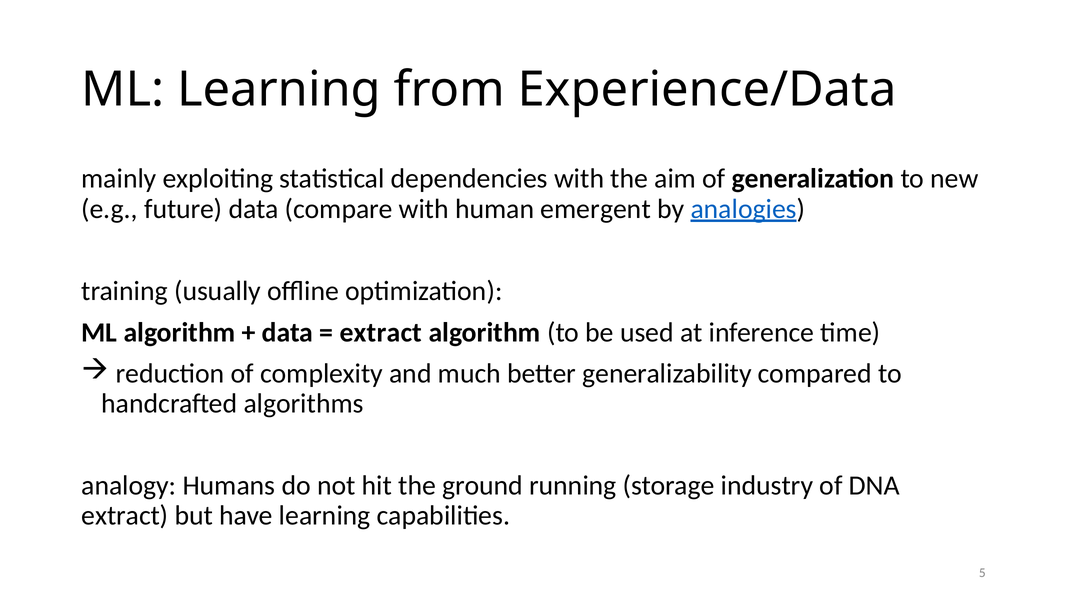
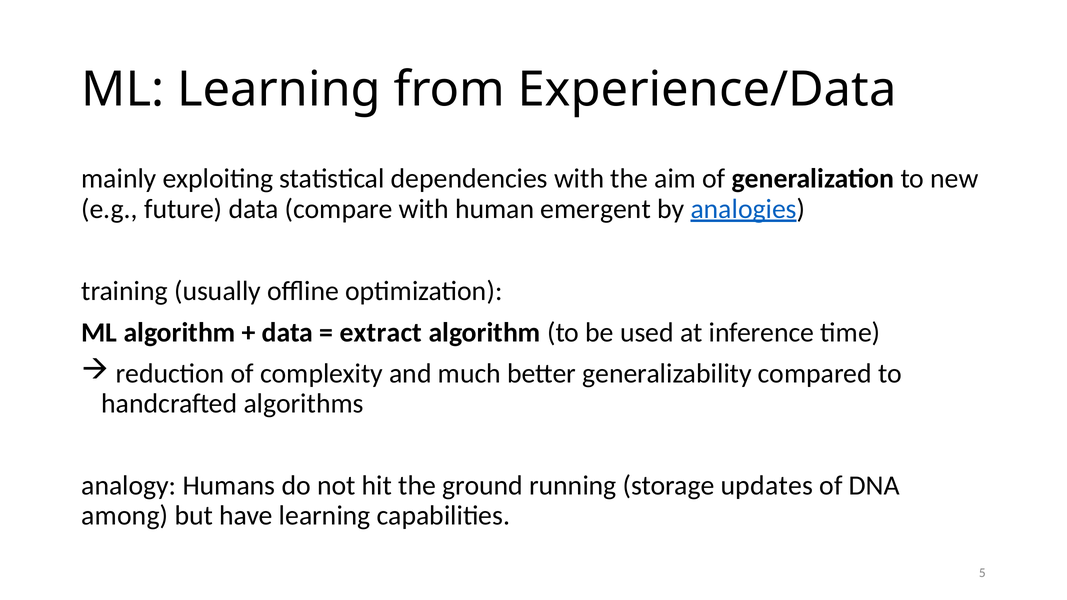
industry: industry -> updates
extract at (125, 516): extract -> among
